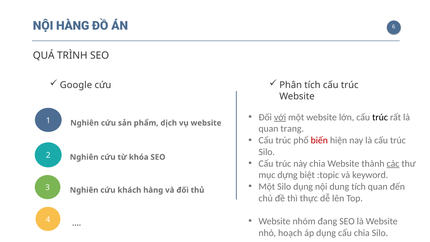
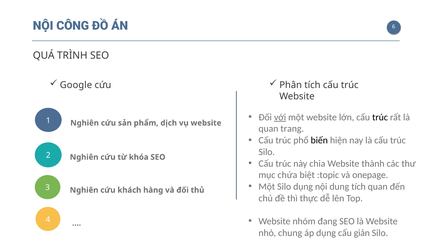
NỘI HÀNG: HÀNG -> CÔNG
biến colour: red -> black
các underline: present -> none
dựng: dựng -> chứa
keyword: keyword -> onepage
hoạch: hoạch -> chung
cấu chia: chia -> giản
